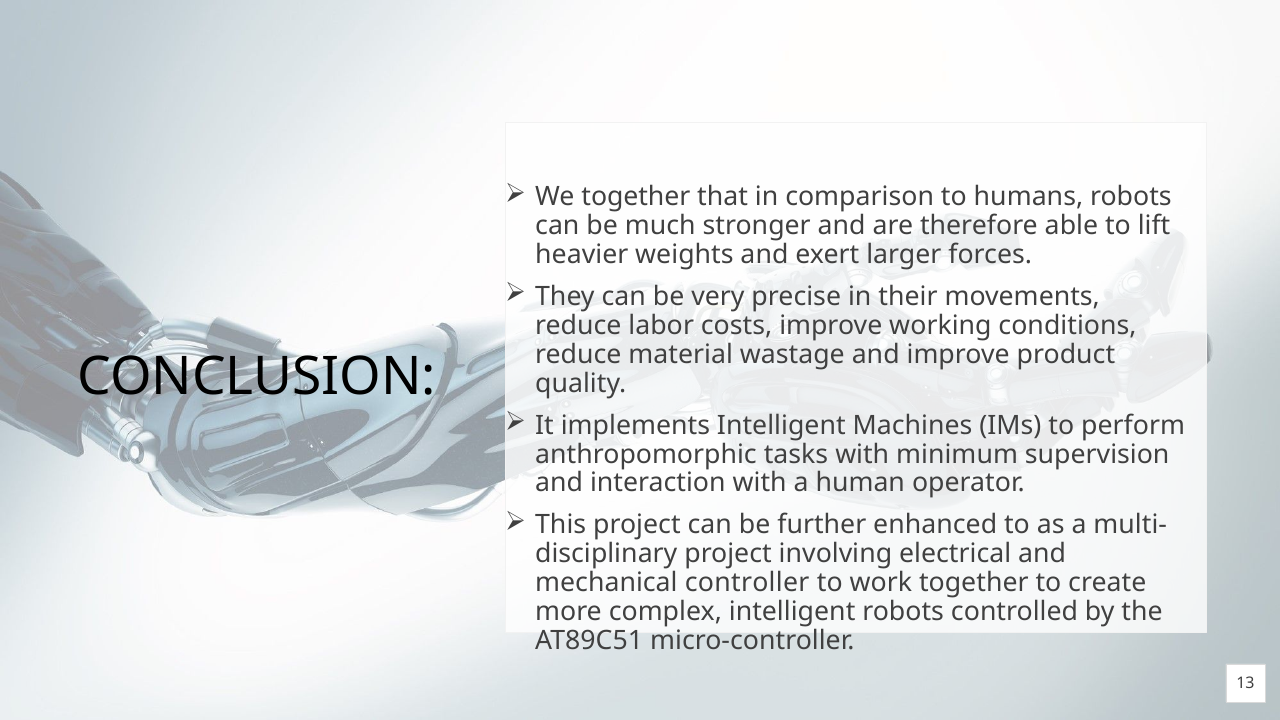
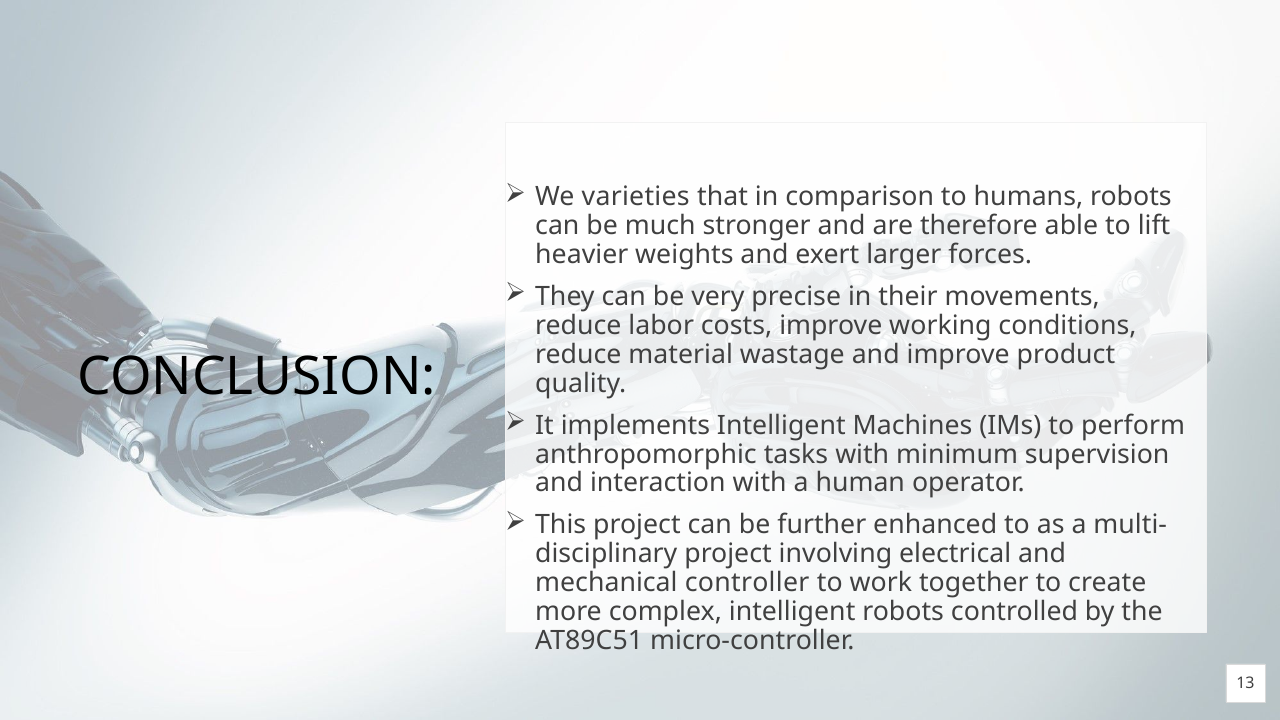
We together: together -> varieties
